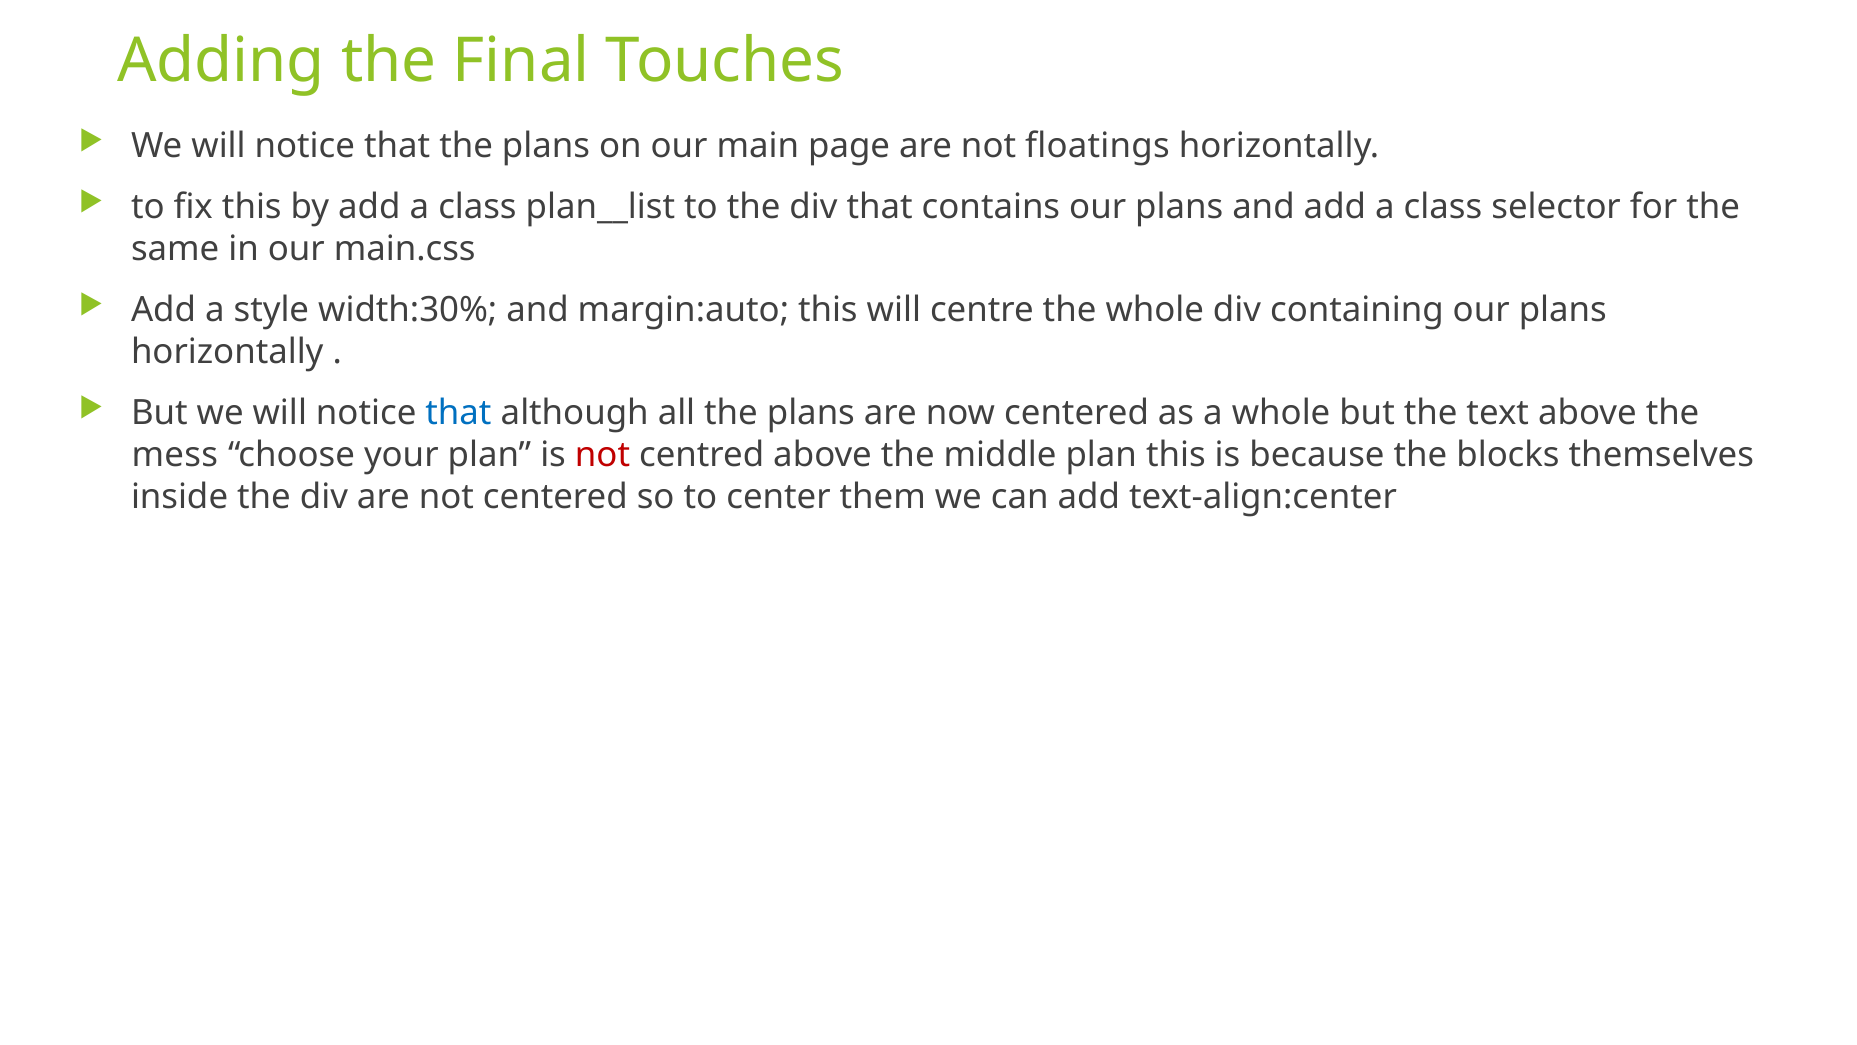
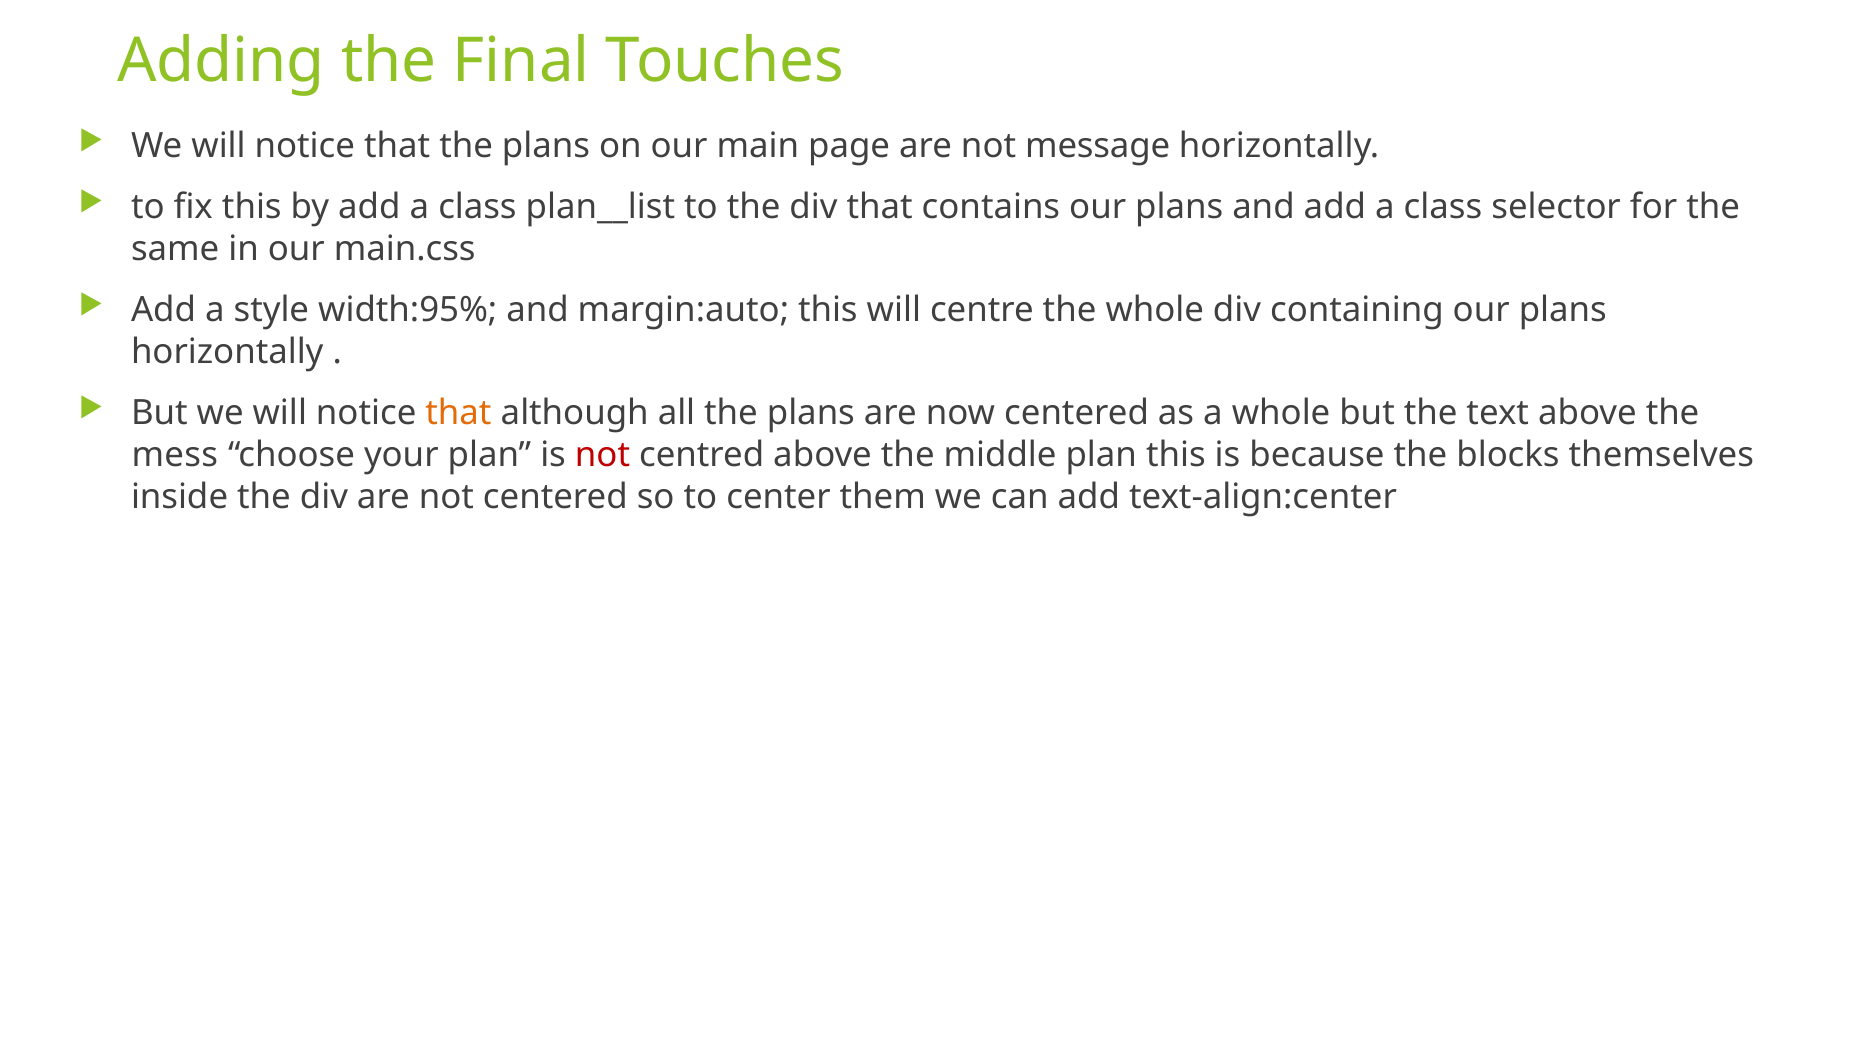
floatings: floatings -> message
width:30%: width:30% -> width:95%
that at (458, 413) colour: blue -> orange
